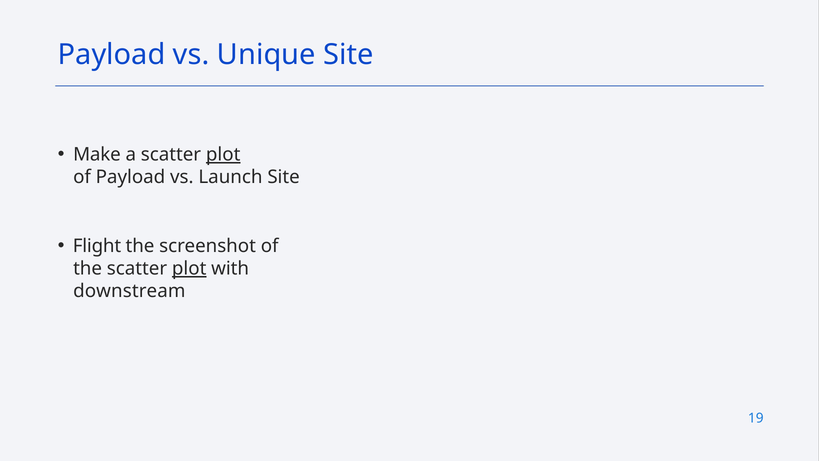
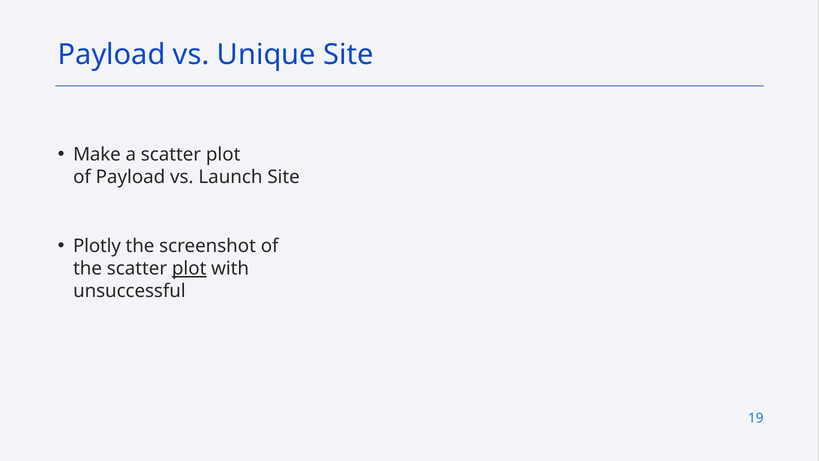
plot at (223, 155) underline: present -> none
Flight: Flight -> Plotly
downstream: downstream -> unsuccessful
